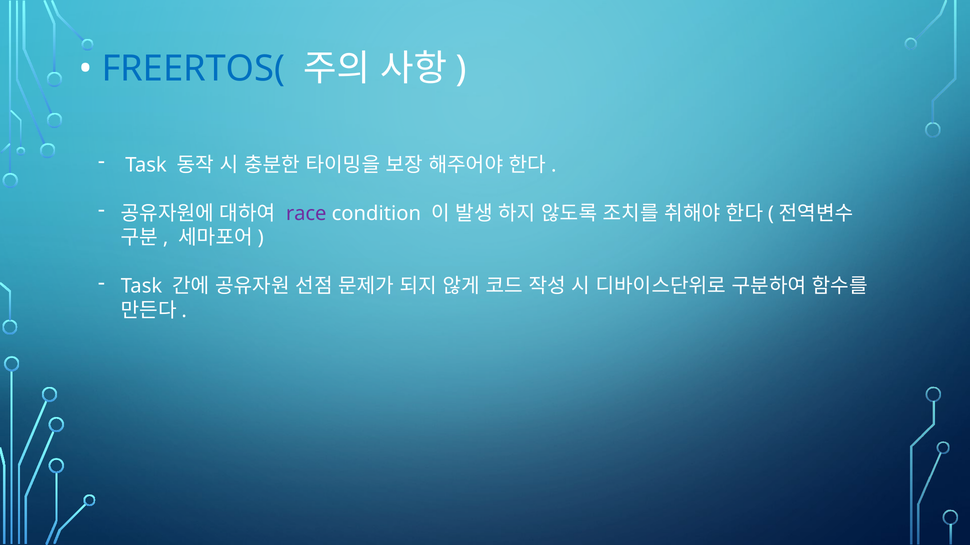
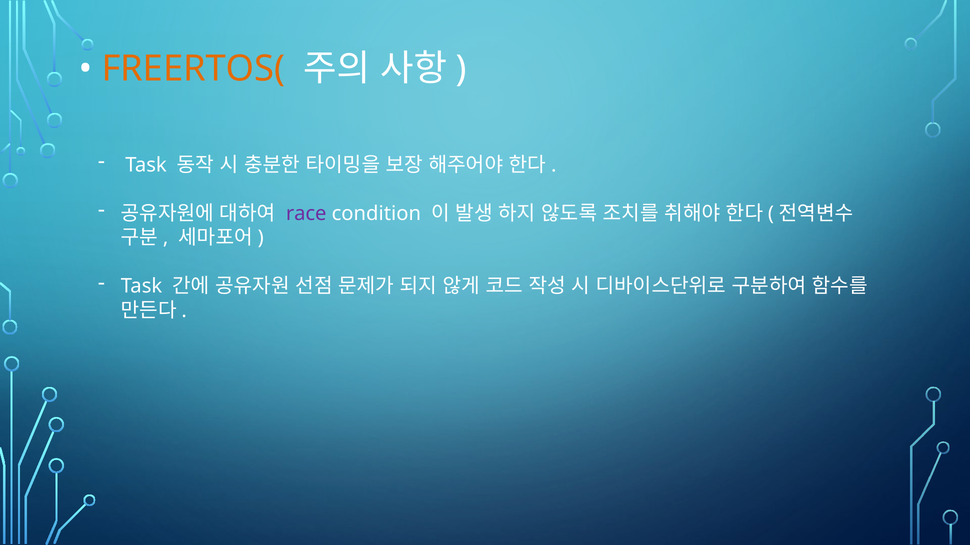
FREERTOS( colour: blue -> orange
